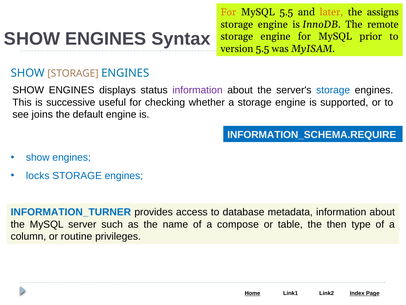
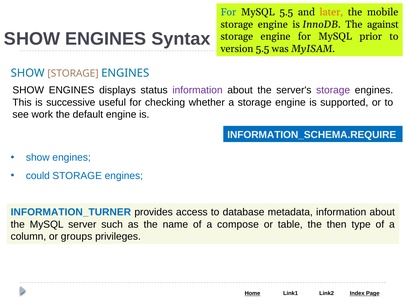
For at (228, 12) colour: orange -> blue
assigns: assigns -> mobile
remote: remote -> against
storage at (333, 90) colour: blue -> purple
joins: joins -> work
locks: locks -> could
routine: routine -> groups
